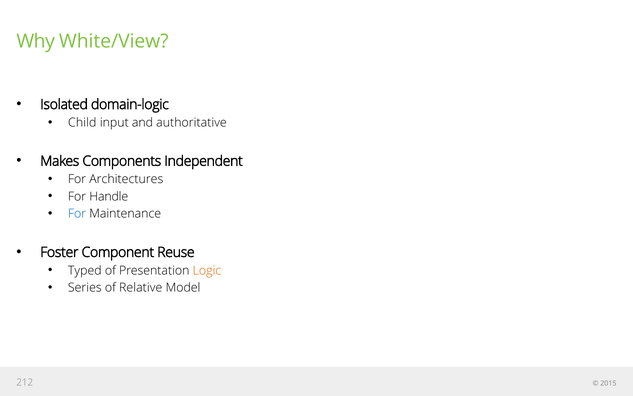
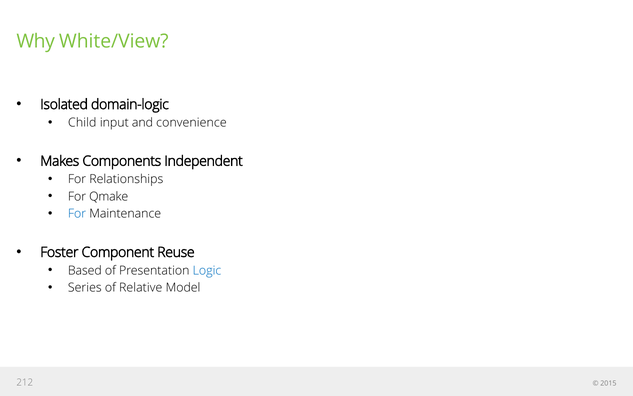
authoritative: authoritative -> convenience
Architectures: Architectures -> Relationships
Handle: Handle -> Qmake
Typed: Typed -> Based
Logic colour: orange -> blue
